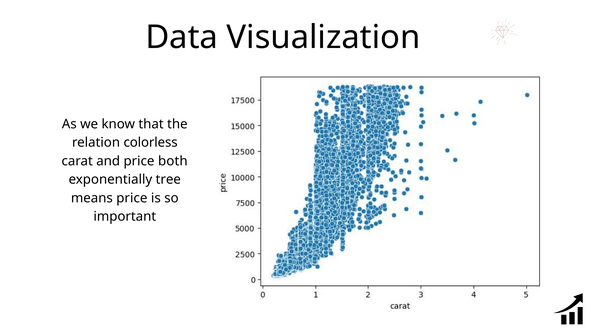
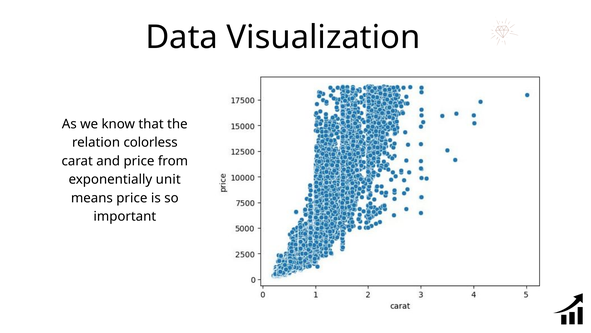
both: both -> from
tree: tree -> unit
